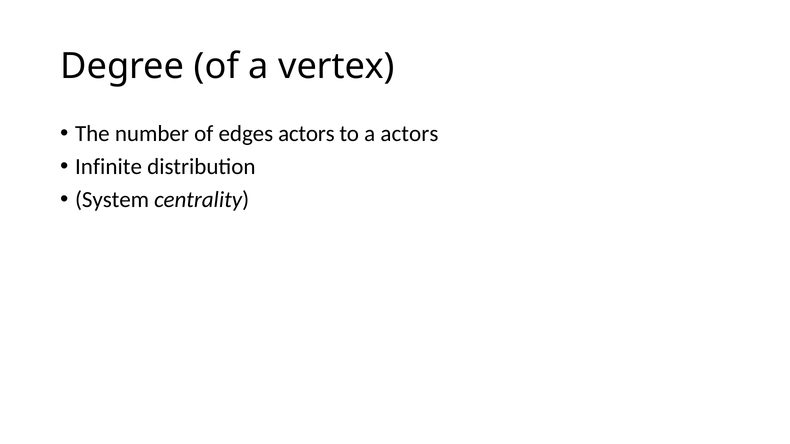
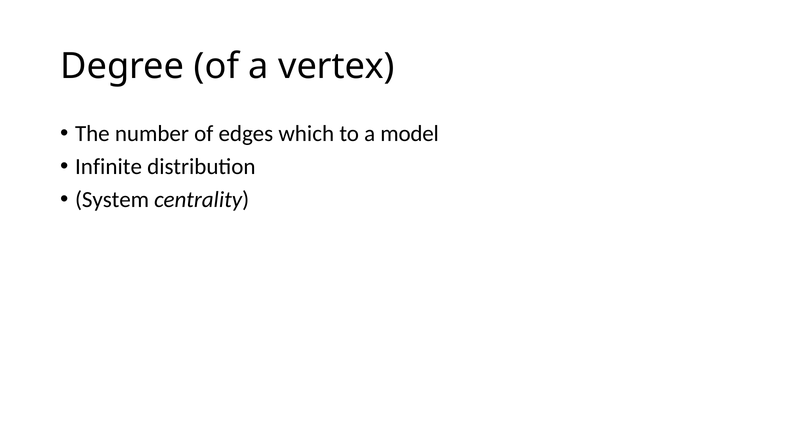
edges actors: actors -> which
a actors: actors -> model
